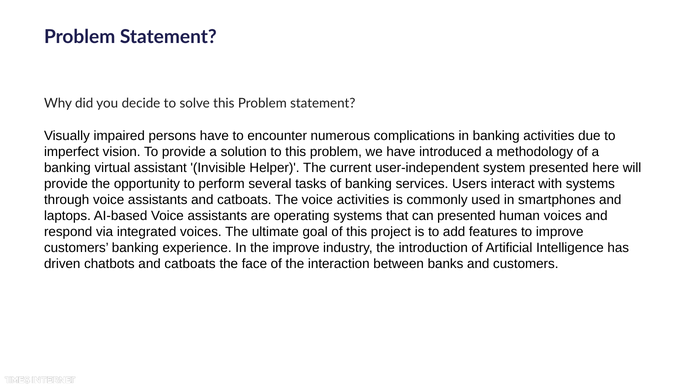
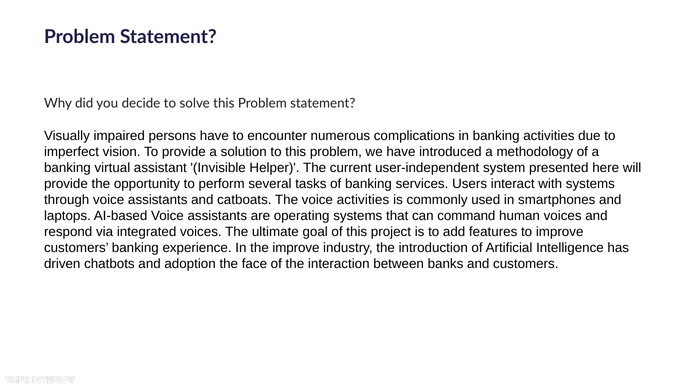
can presented: presented -> command
chatbots and catboats: catboats -> adoption
